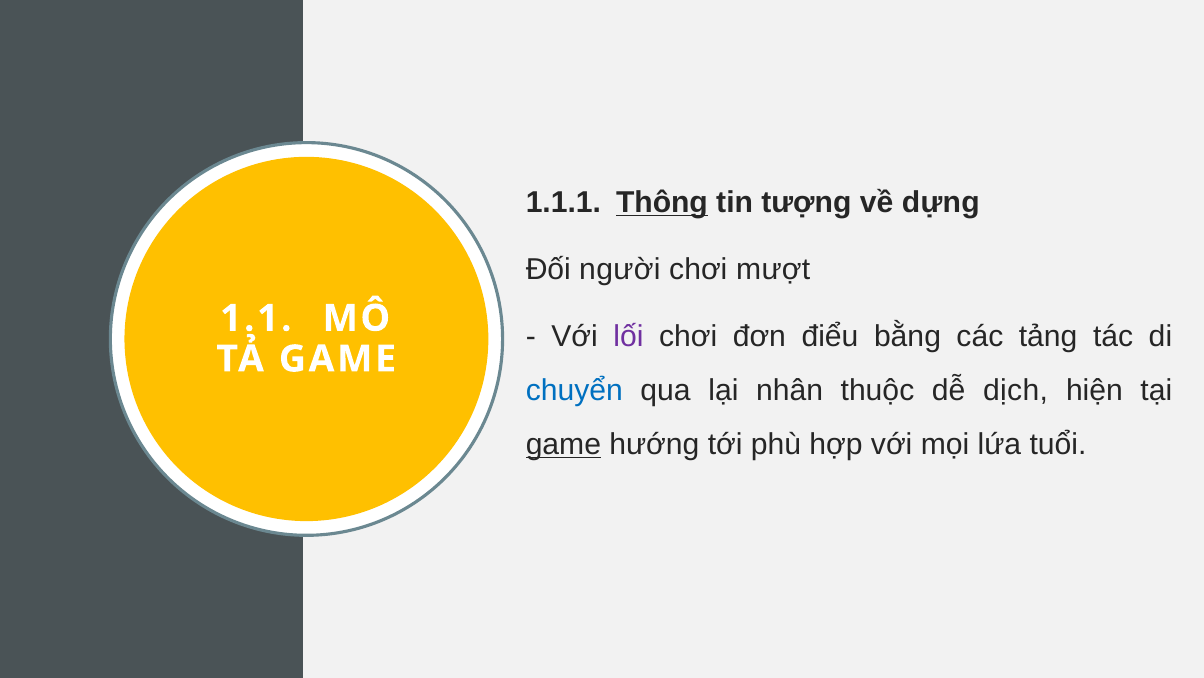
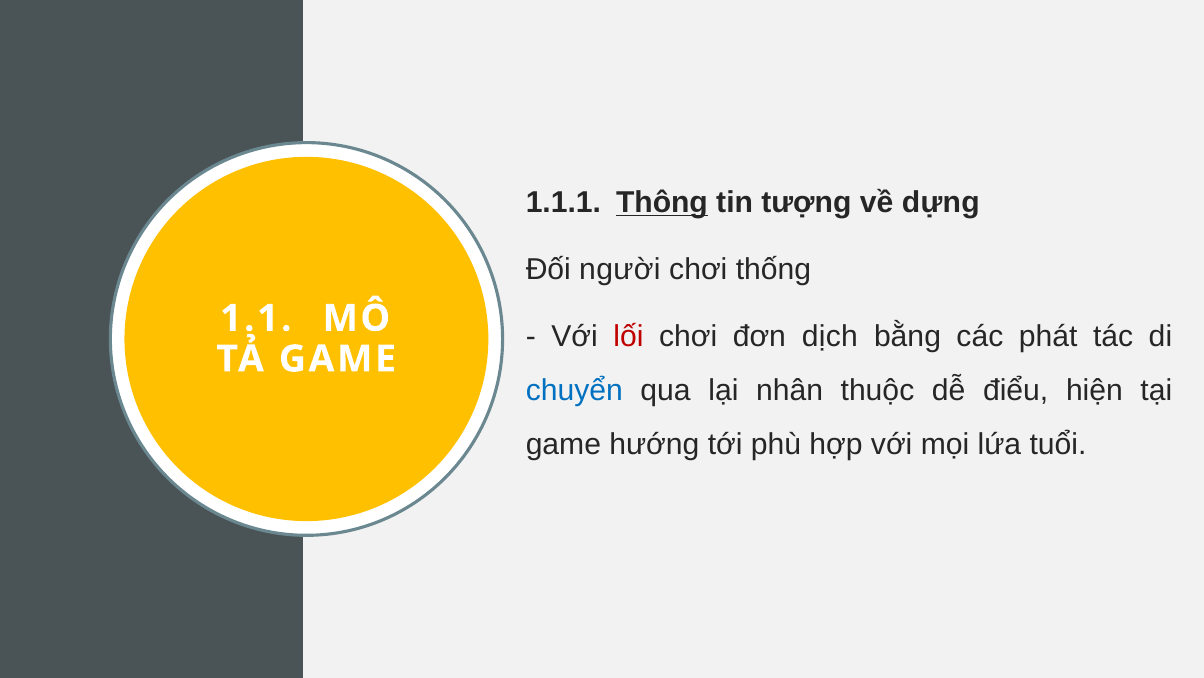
mượt: mượt -> thống
lối colour: purple -> red
điểu: điểu -> dịch
tảng: tảng -> phát
dịch: dịch -> điểu
game at (563, 444) underline: present -> none
